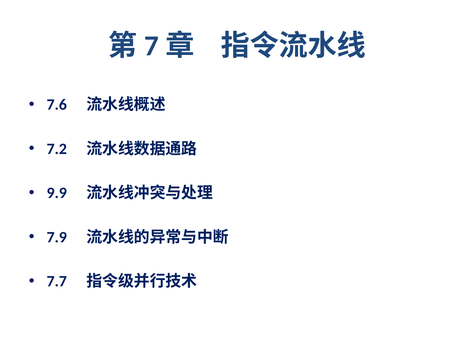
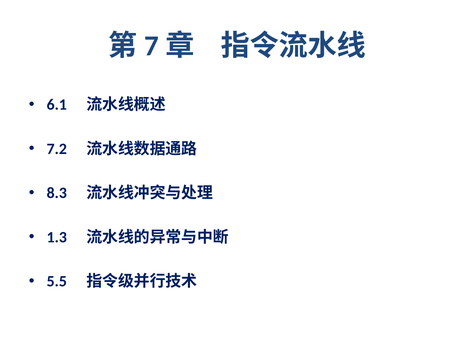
7.6: 7.6 -> 6.1
9.9: 9.9 -> 8.3
7.9: 7.9 -> 1.3
7.7: 7.7 -> 5.5
